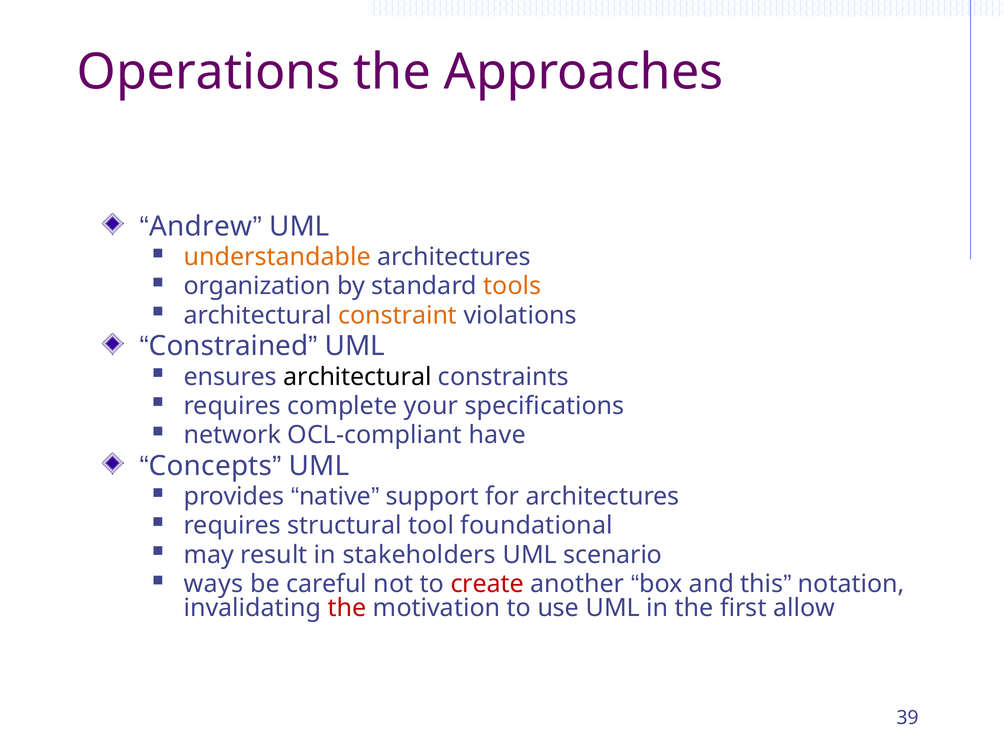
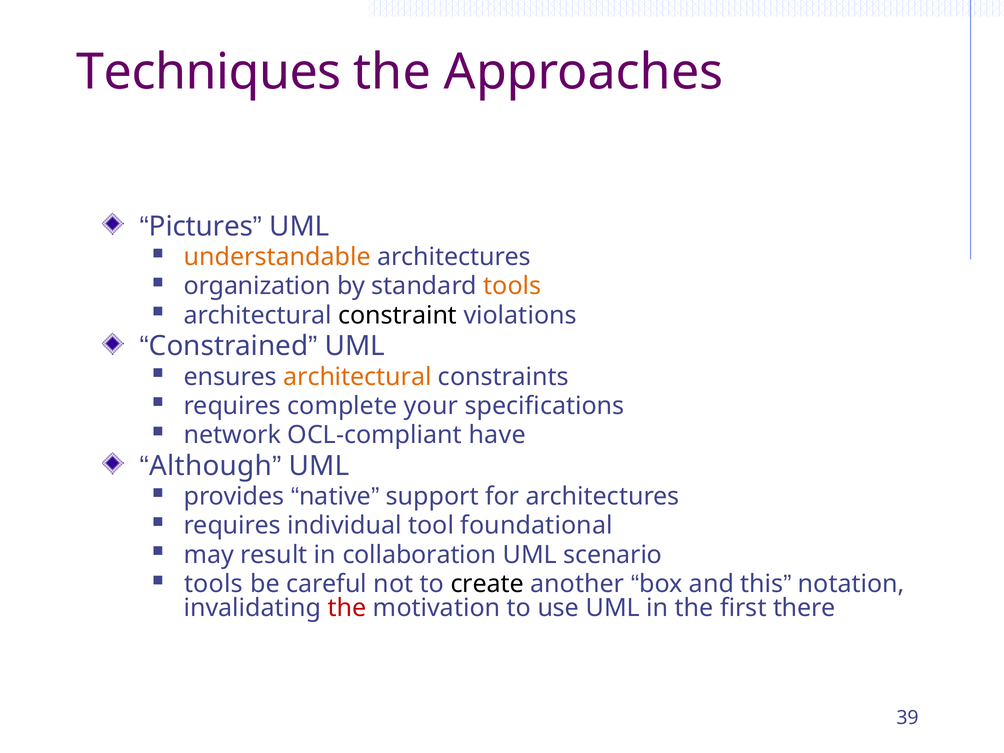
Operations: Operations -> Techniques
Andrew: Andrew -> Pictures
constraint colour: orange -> black
architectural at (357, 377) colour: black -> orange
Concepts: Concepts -> Although
structural: structural -> individual
stakeholders: stakeholders -> collaboration
ways at (213, 584): ways -> tools
create colour: red -> black
allow: allow -> there
